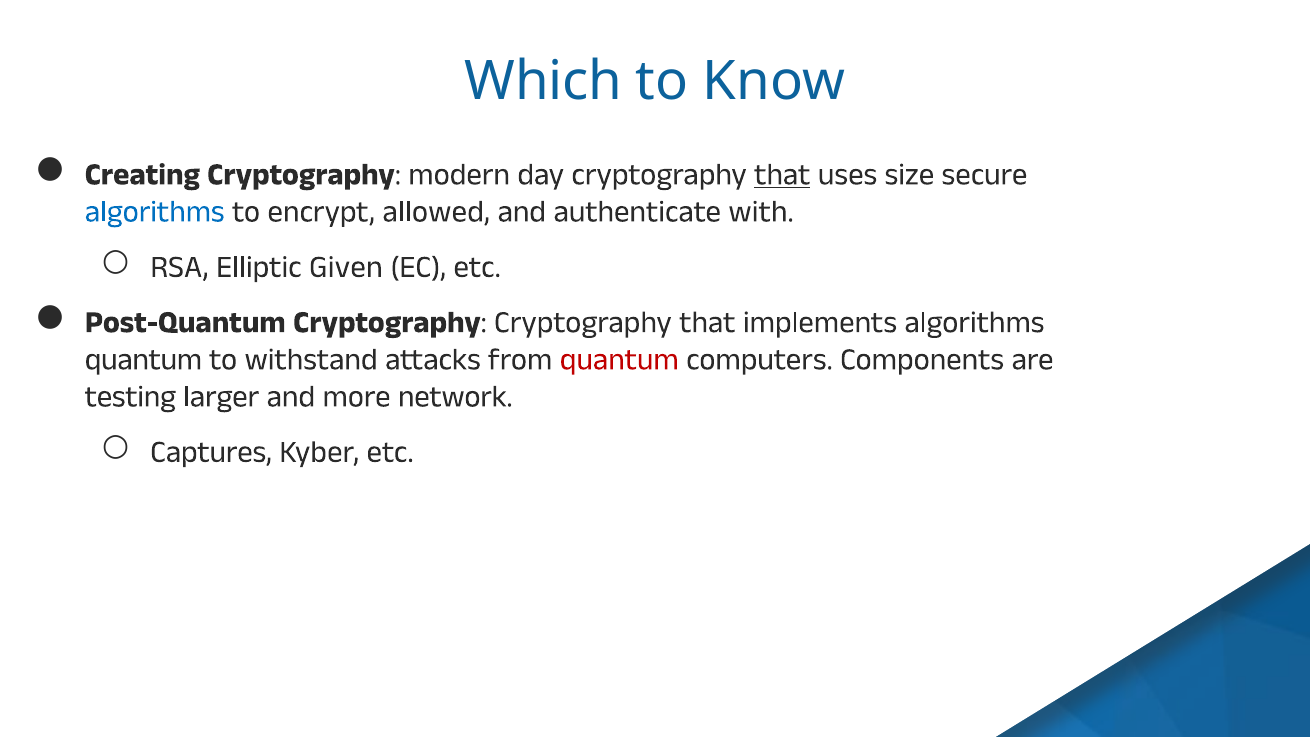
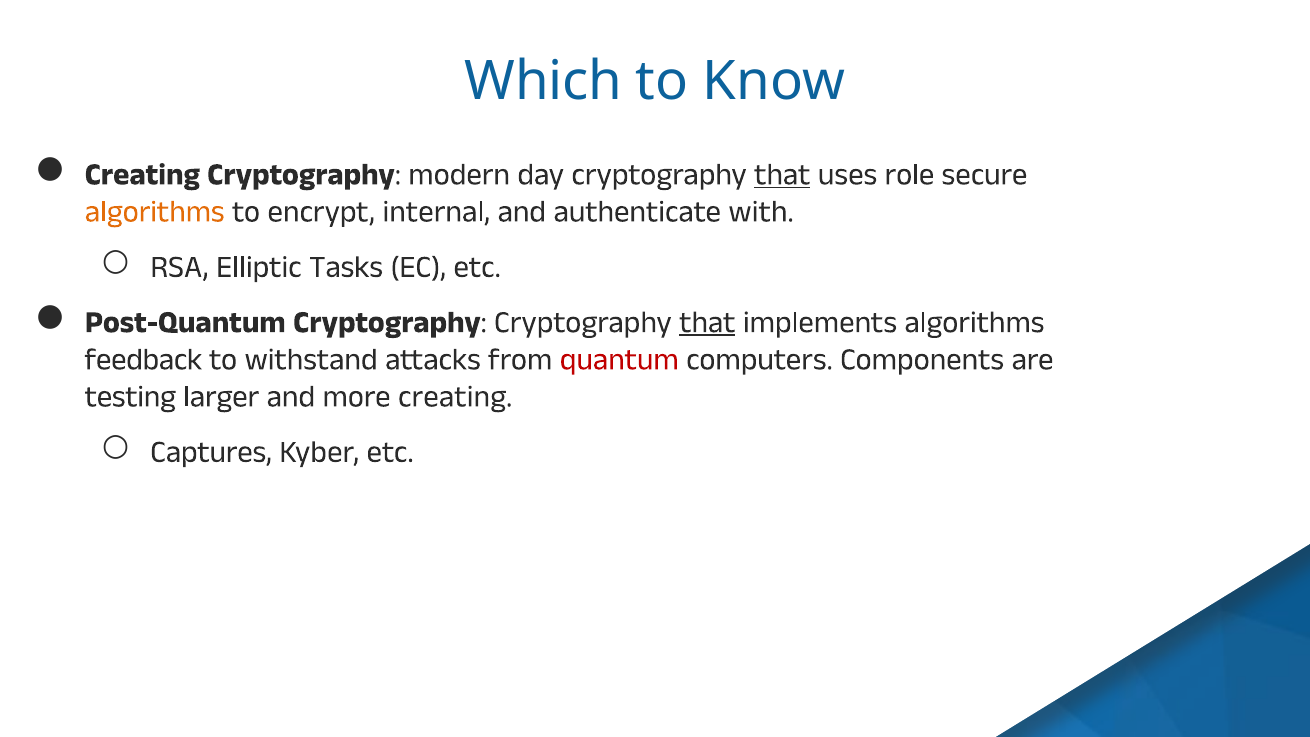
size: size -> role
algorithms at (155, 211) colour: blue -> orange
allowed: allowed -> internal
Given: Given -> Tasks
that at (707, 322) underline: none -> present
quantum at (143, 359): quantum -> feedback
more network: network -> creating
